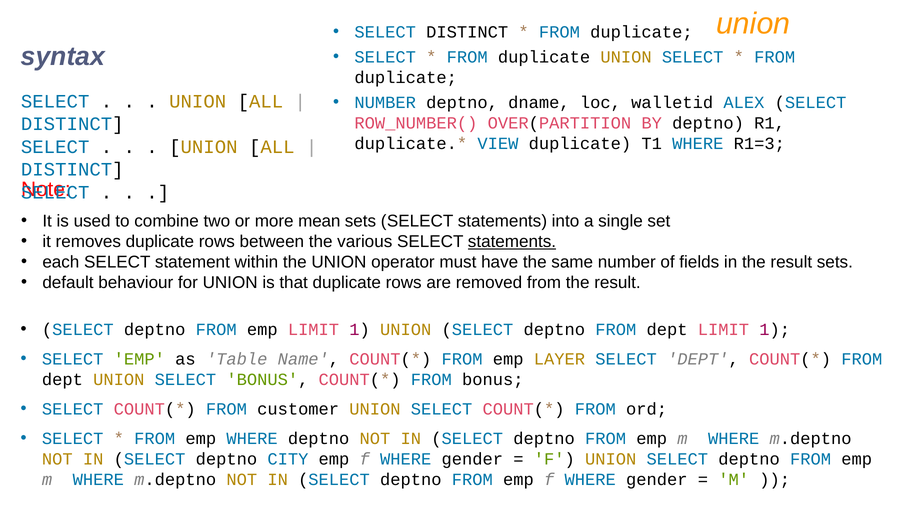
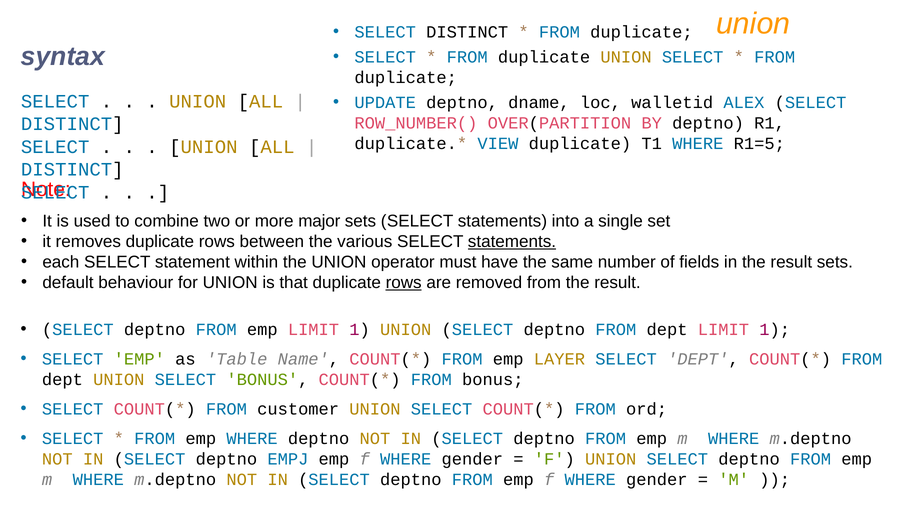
NUMBER at (385, 103): NUMBER -> UPDATE
R1=3: R1=3 -> R1=5
mean: mean -> major
rows at (404, 283) underline: none -> present
CITY: CITY -> EMPJ
